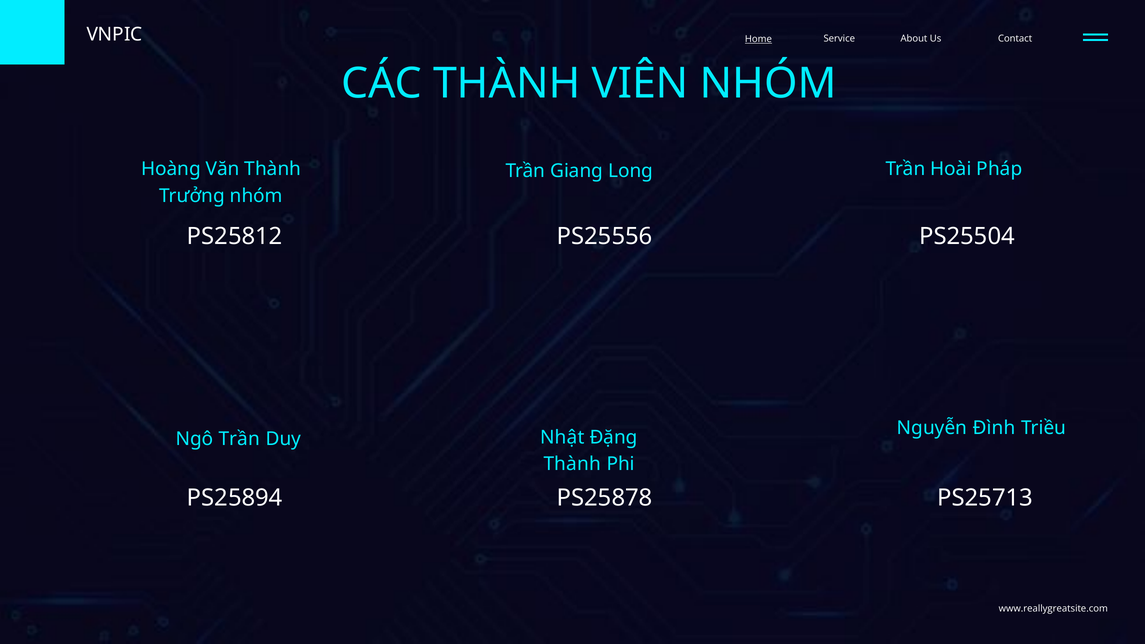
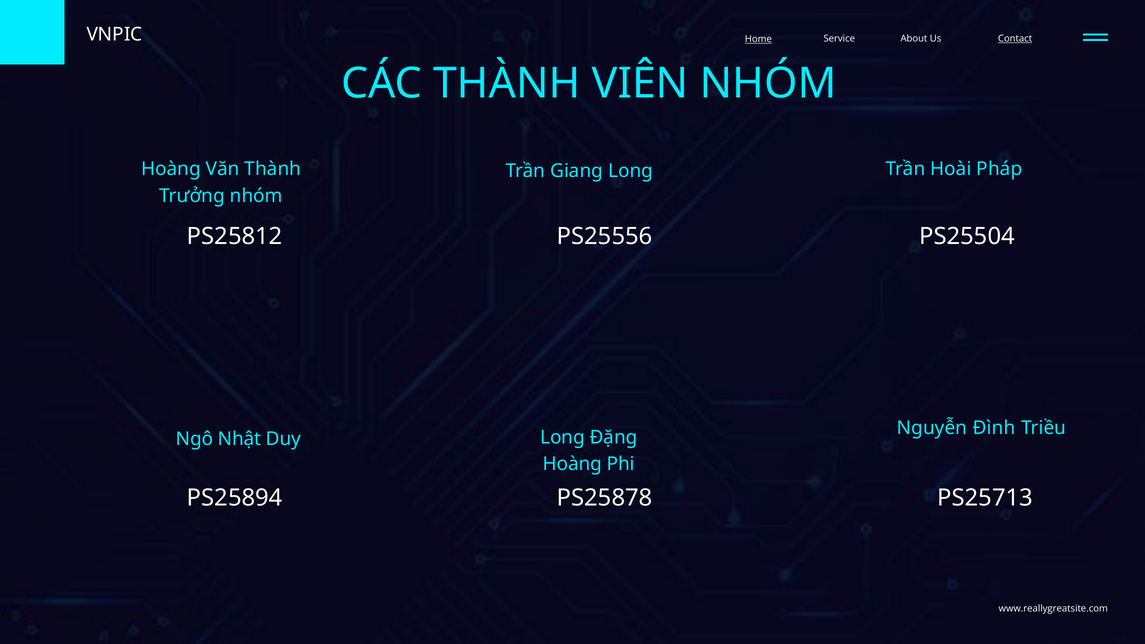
Contact underline: none -> present
Ngô Trần: Trần -> Nhật
Duy Nhật: Nhật -> Long
Thành at (572, 464): Thành -> Hoàng
